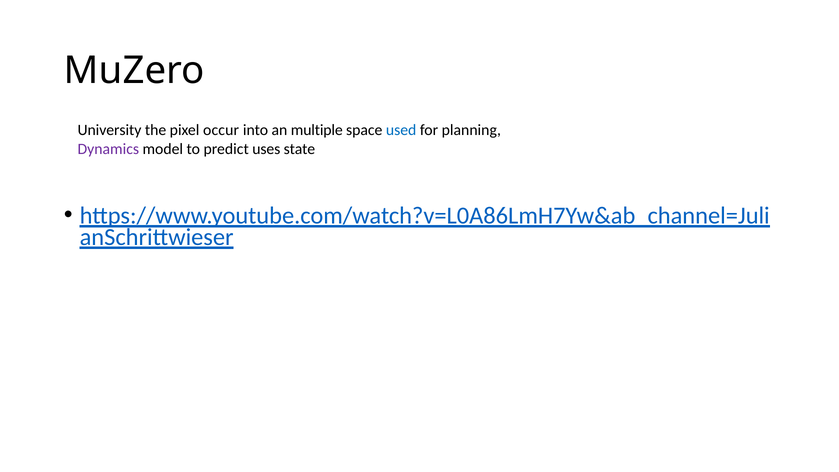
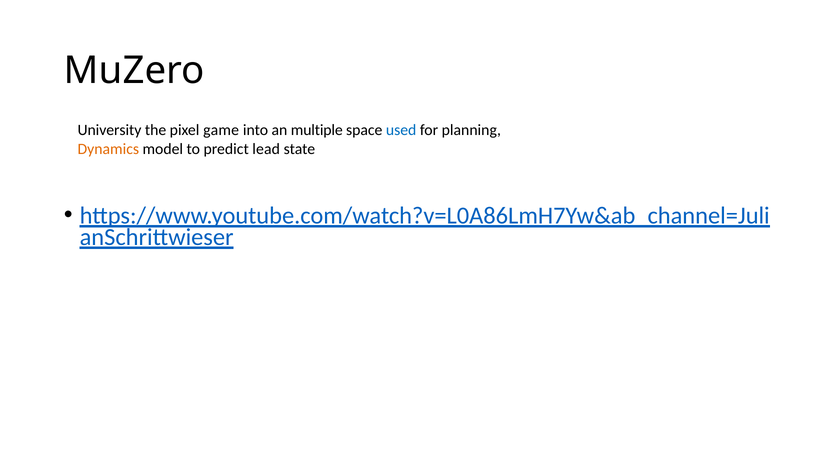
occur: occur -> game
Dynamics colour: purple -> orange
uses: uses -> lead
